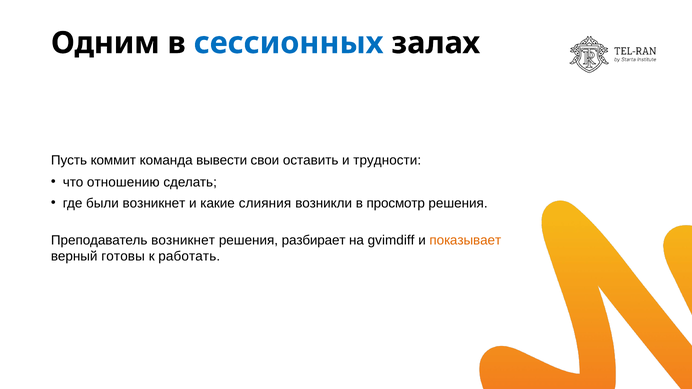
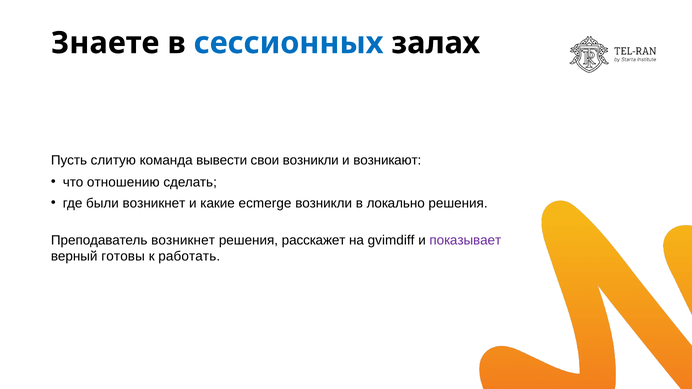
Одним: Одним -> Знаете
коммит: коммит -> слитую
свои оставить: оставить -> возникли
трудности: трудности -> возникают
слияния: слияния -> ecmerge
просмотр: просмотр -> локально
разбирает: разбирает -> расскажет
показывает colour: orange -> purple
